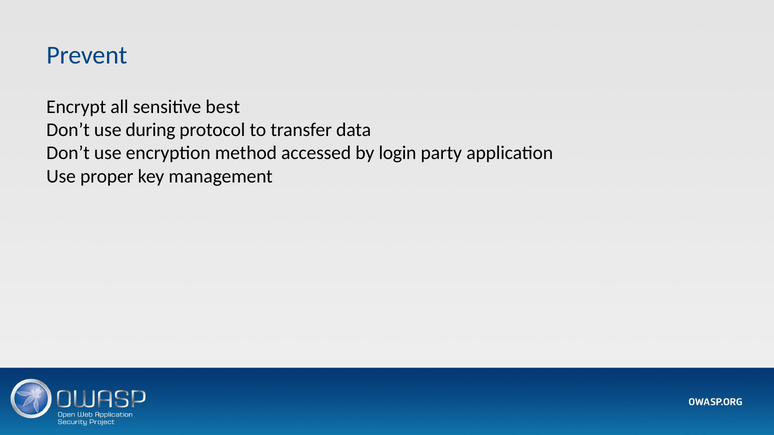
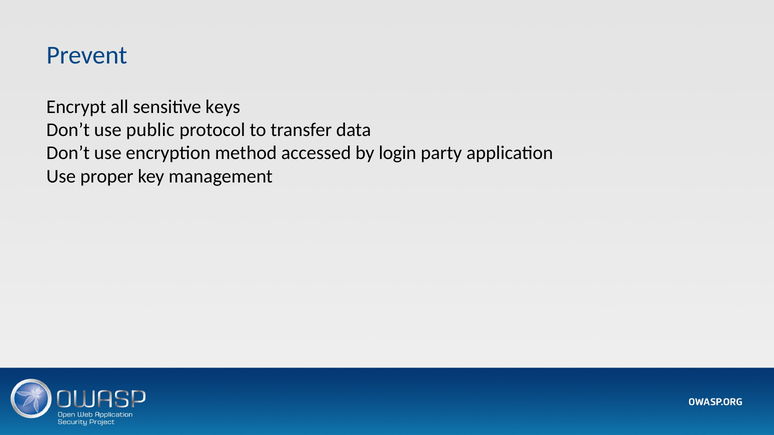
best: best -> keys
during: during -> public
